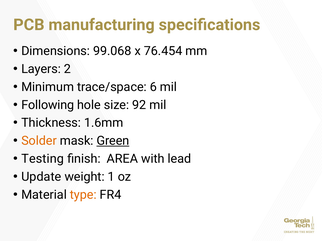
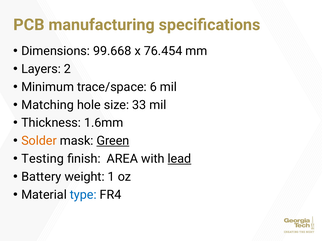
99.068: 99.068 -> 99.668
Following: Following -> Matching
92: 92 -> 33
lead underline: none -> present
Update: Update -> Battery
type colour: orange -> blue
